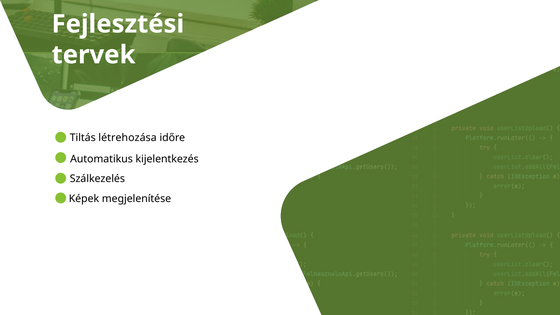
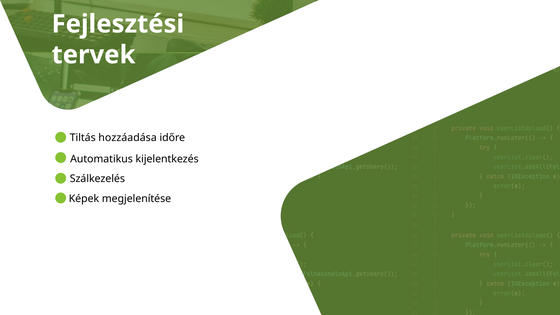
létrehozása: létrehozása -> hozzáadása
